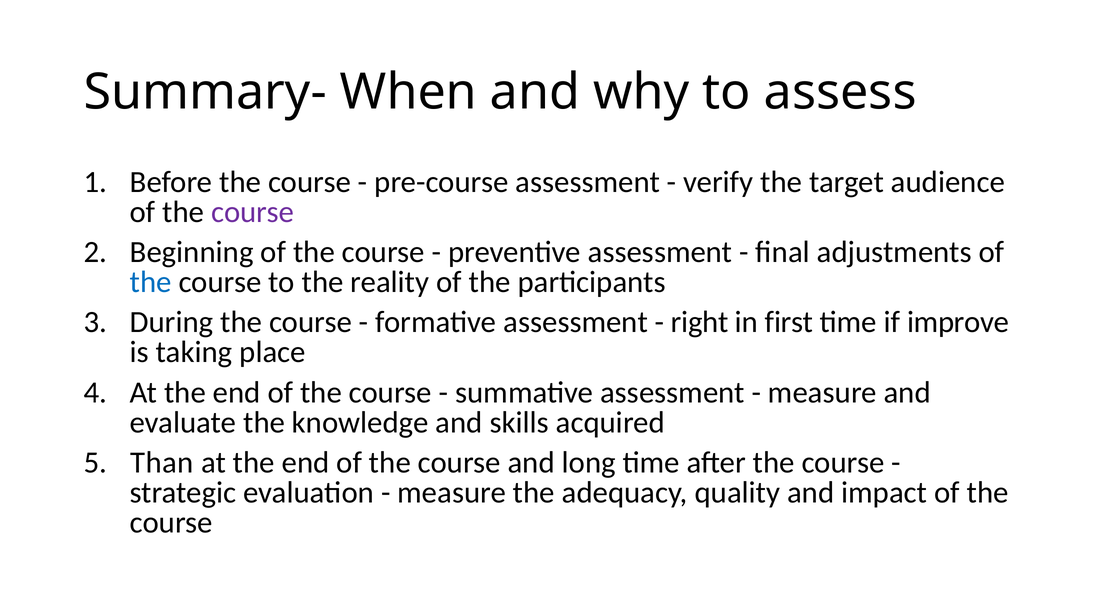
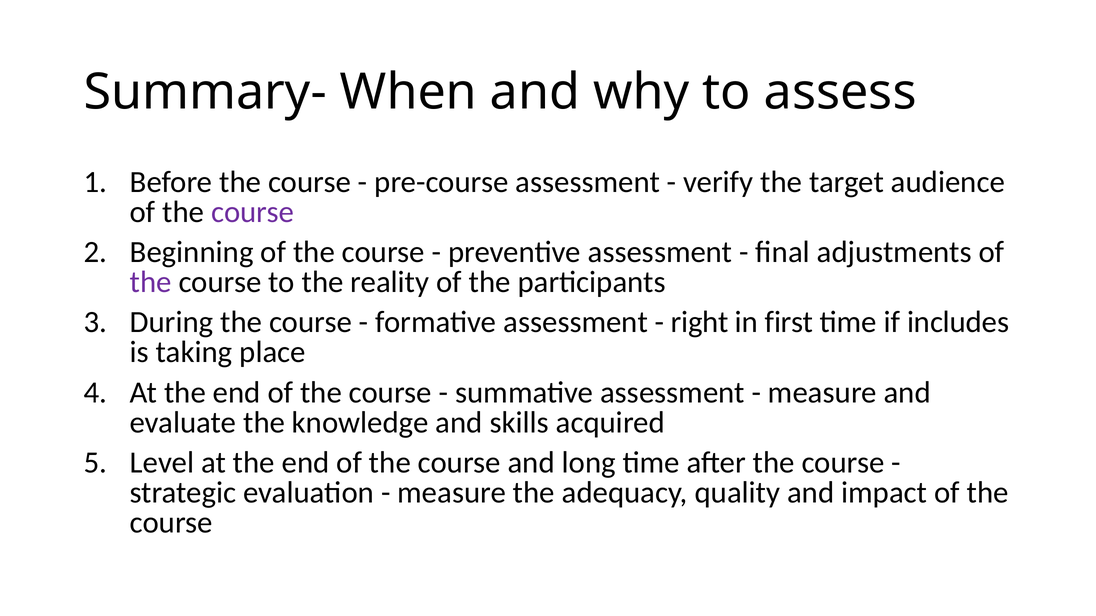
the at (151, 282) colour: blue -> purple
improve: improve -> includes
Than: Than -> Level
